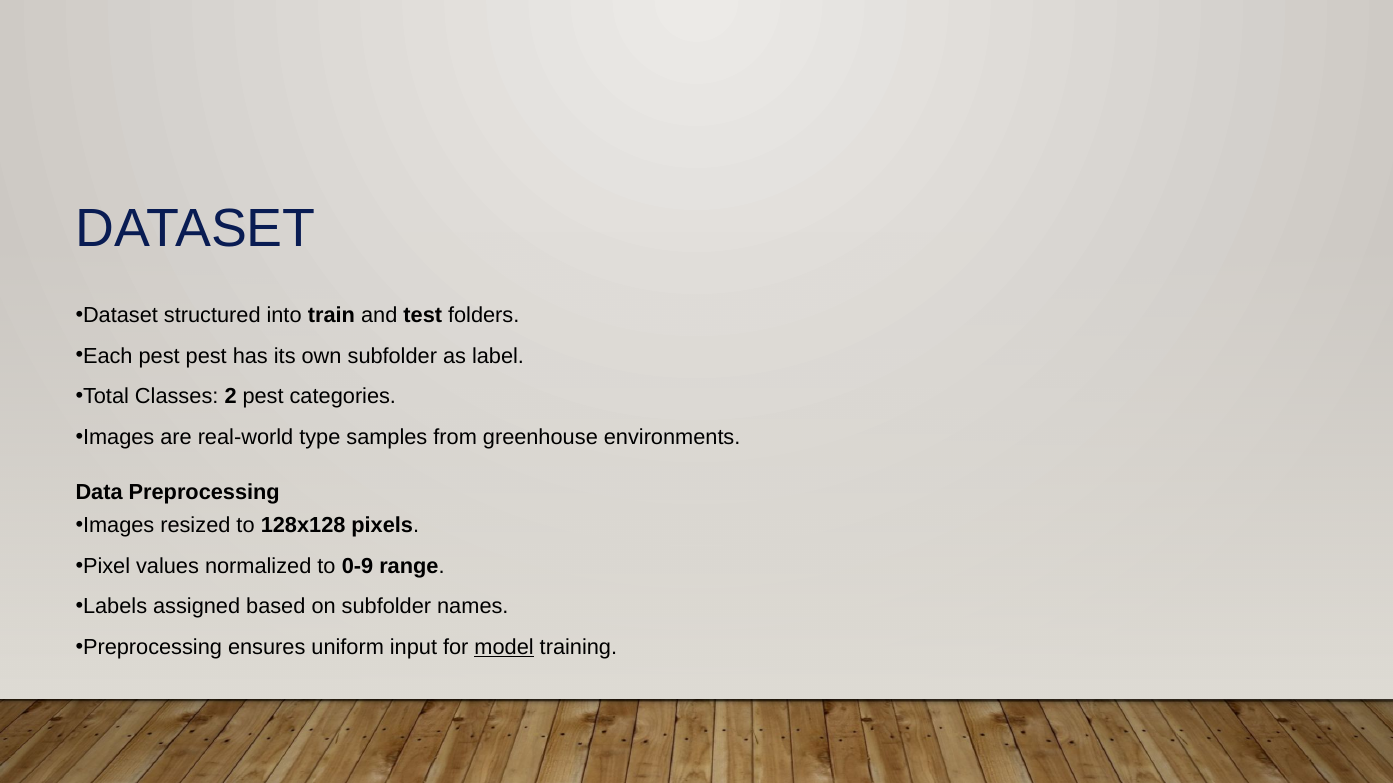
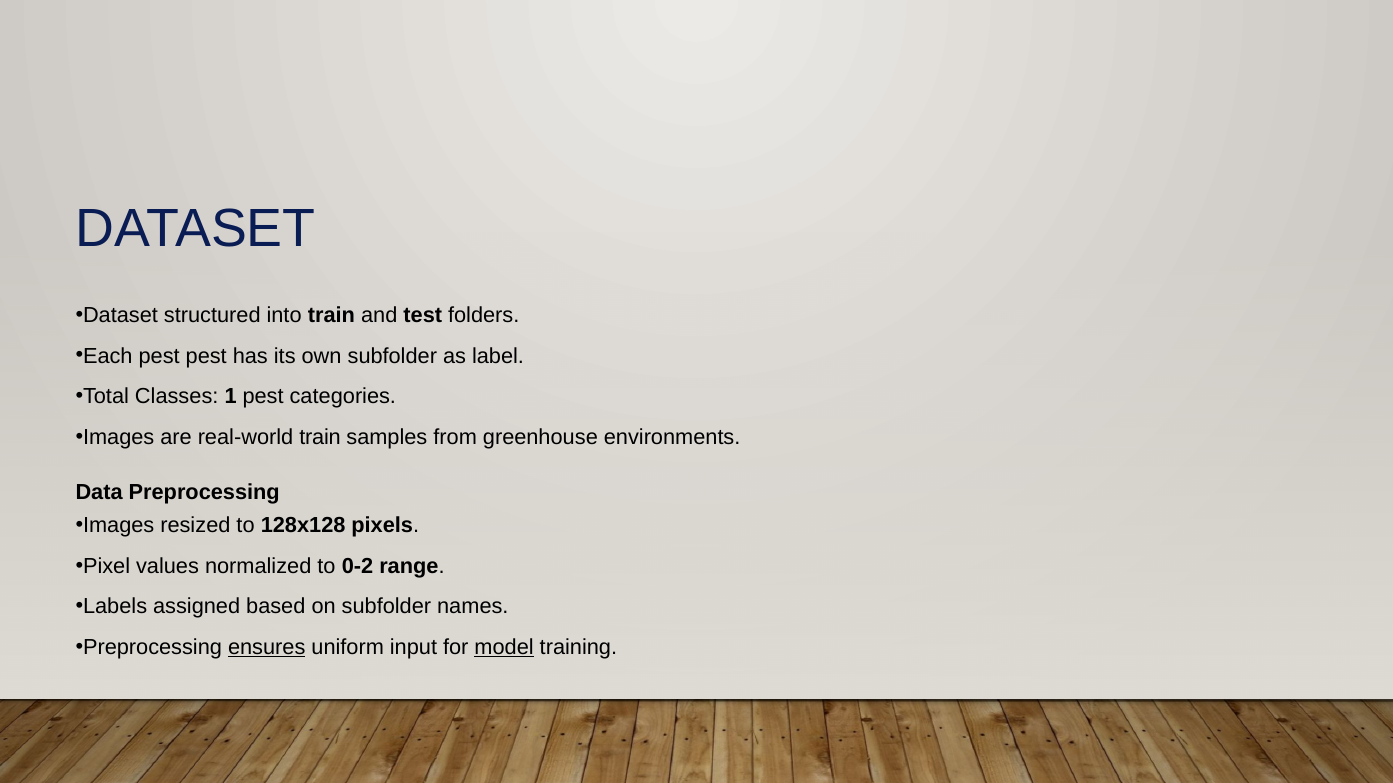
2: 2 -> 1
real-world type: type -> train
0-9: 0-9 -> 0-2
ensures underline: none -> present
